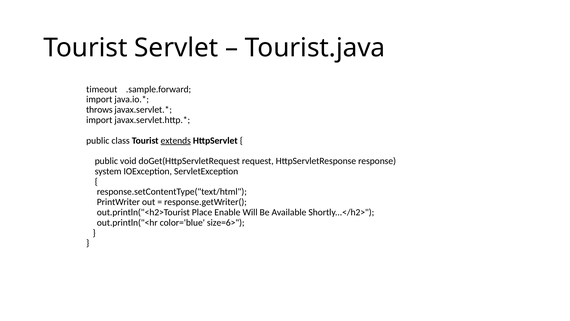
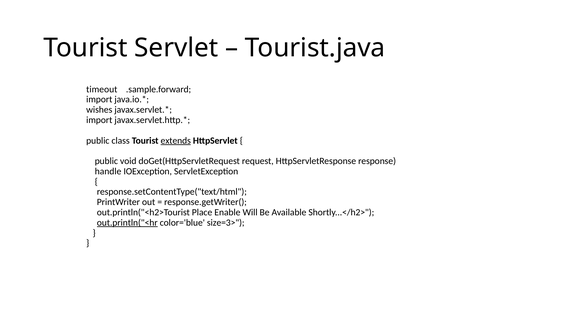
throws: throws -> wishes
system: system -> handle
out.println("<hr underline: none -> present
size=6>: size=6> -> size=3>
